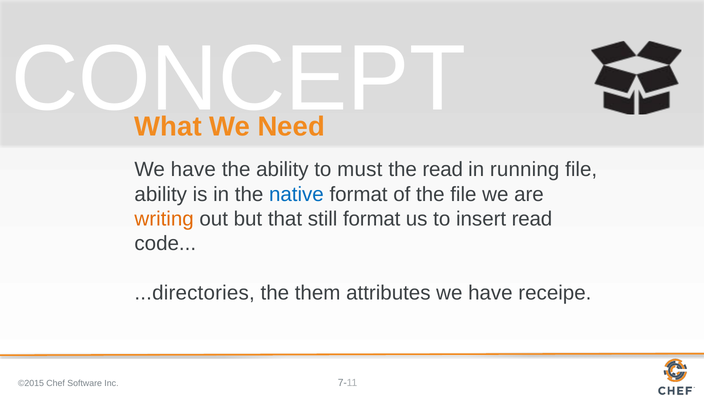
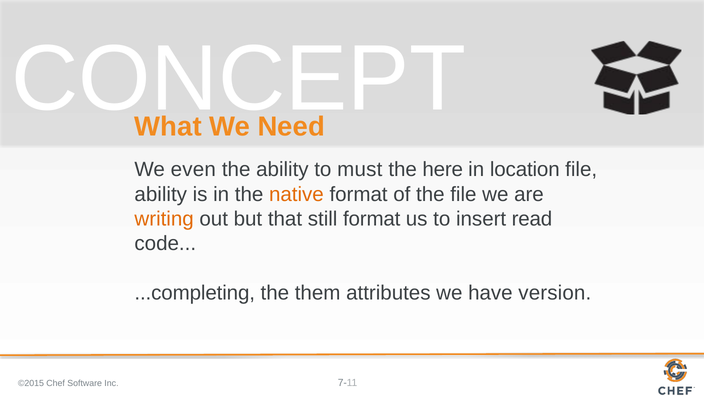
have at (193, 170): have -> even
the read: read -> here
running: running -> location
native colour: blue -> orange
...directories: ...directories -> ...completing
receipe: receipe -> version
